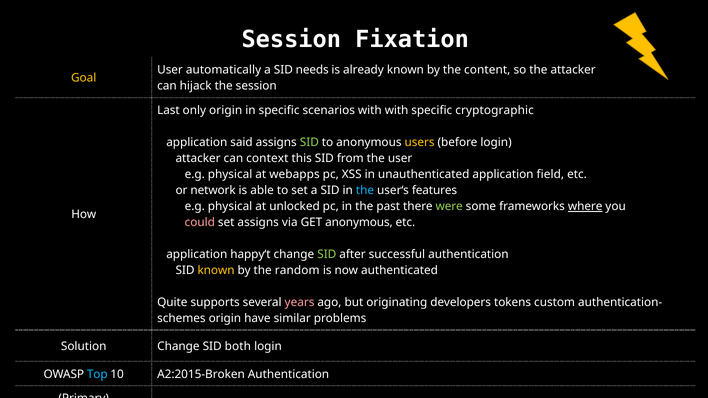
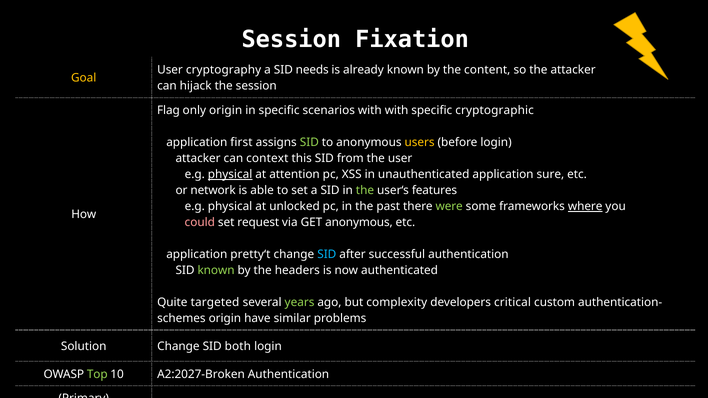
automatically: automatically -> cryptography
Last: Last -> Flag
said: said -> first
physical at (230, 175) underline: none -> present
webapps: webapps -> attention
field: field -> sure
the at (365, 191) colour: light blue -> light green
set assigns: assigns -> request
happy‘t: happy‘t -> pretty‘t
SID at (327, 255) colour: light green -> light blue
known at (216, 271) colour: yellow -> light green
random: random -> headers
supports: supports -> targeted
years colour: pink -> light green
originating: originating -> complexity
tokens: tokens -> critical
Top colour: light blue -> light green
A2:2015-Broken: A2:2015-Broken -> A2:2027-Broken
